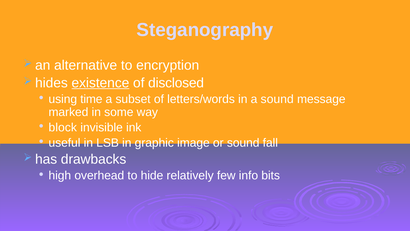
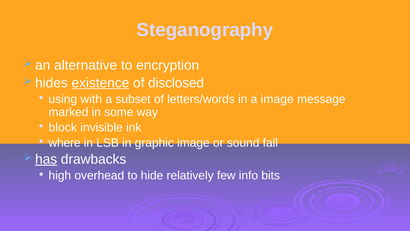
time: time -> with
a sound: sound -> image
useful: useful -> where
has underline: none -> present
